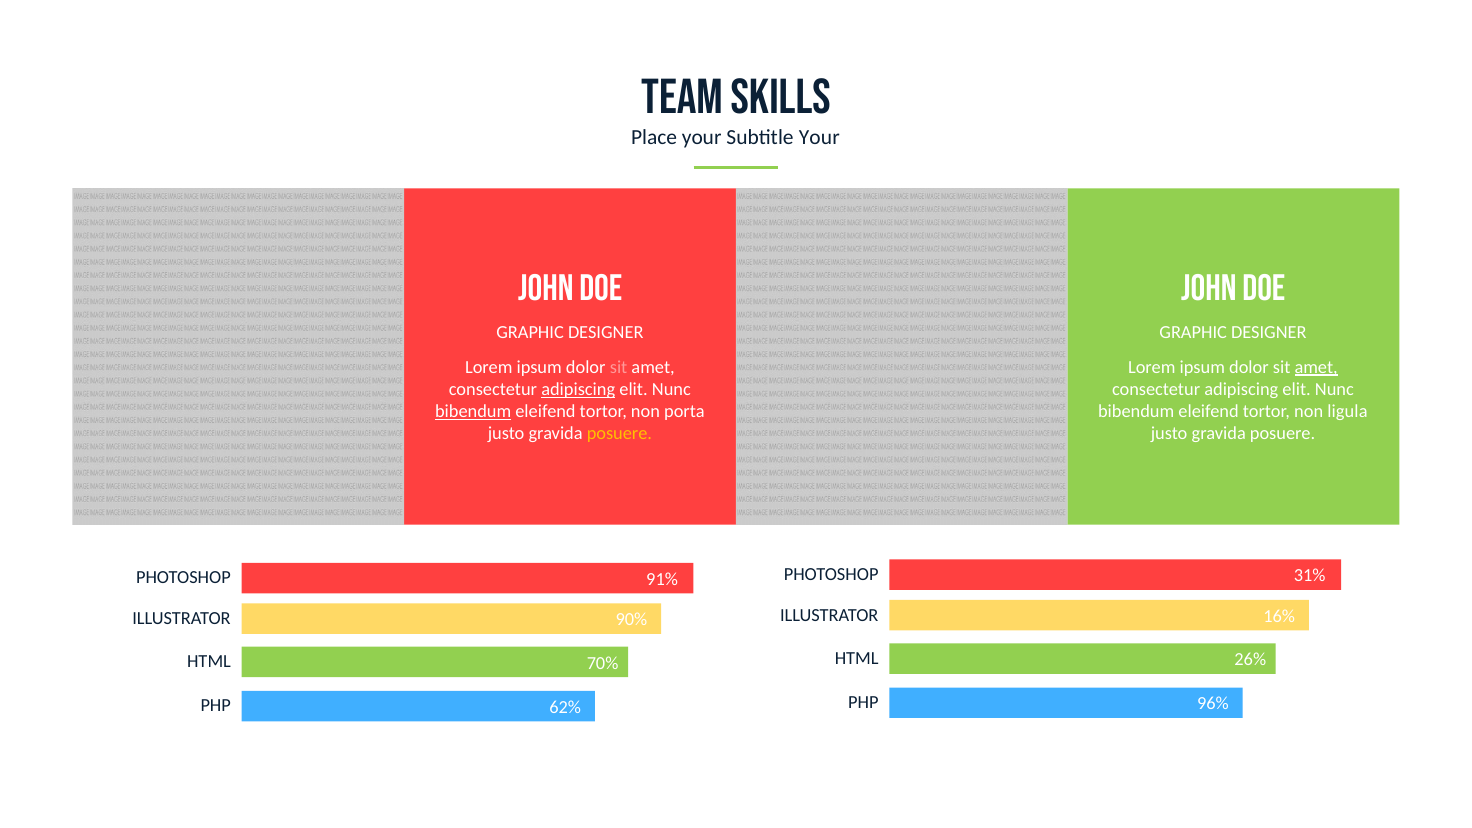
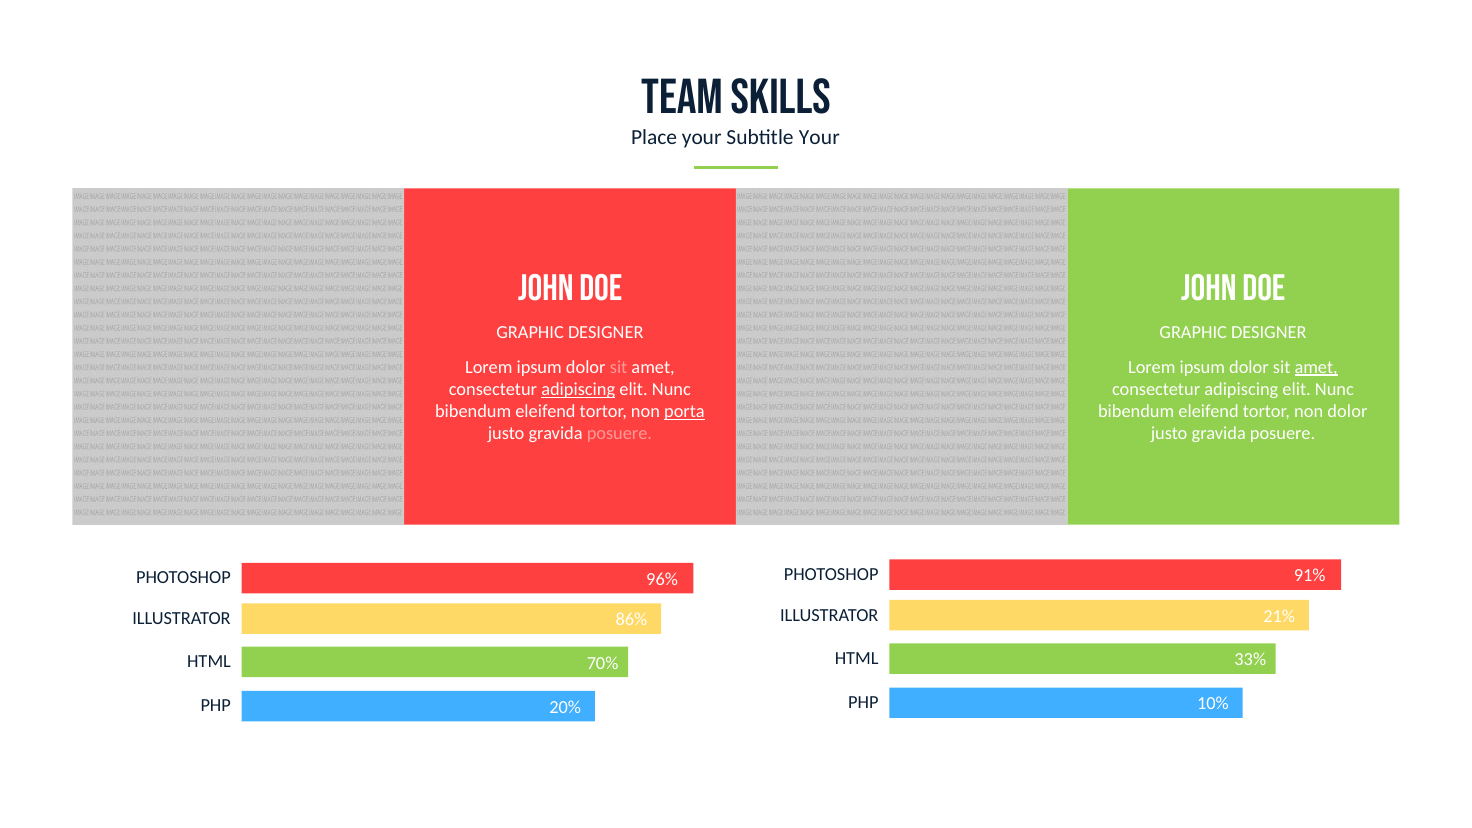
bibendum at (473, 411) underline: present -> none
porta underline: none -> present
non ligula: ligula -> dolor
posuere at (619, 433) colour: yellow -> pink
31%: 31% -> 91%
91%: 91% -> 96%
16%: 16% -> 21%
90%: 90% -> 86%
26%: 26% -> 33%
96%: 96% -> 10%
62%: 62% -> 20%
